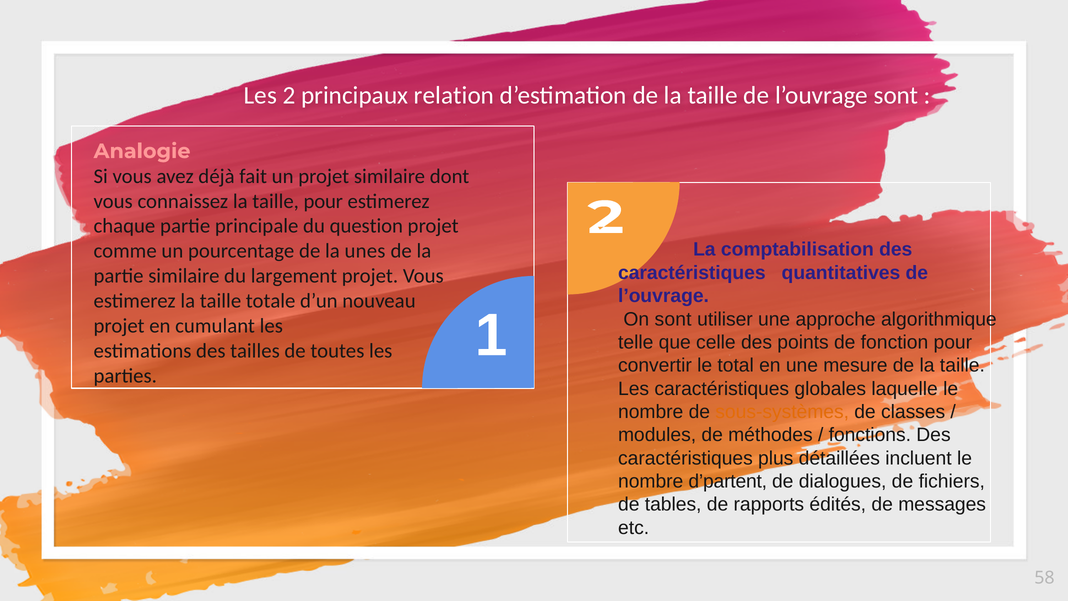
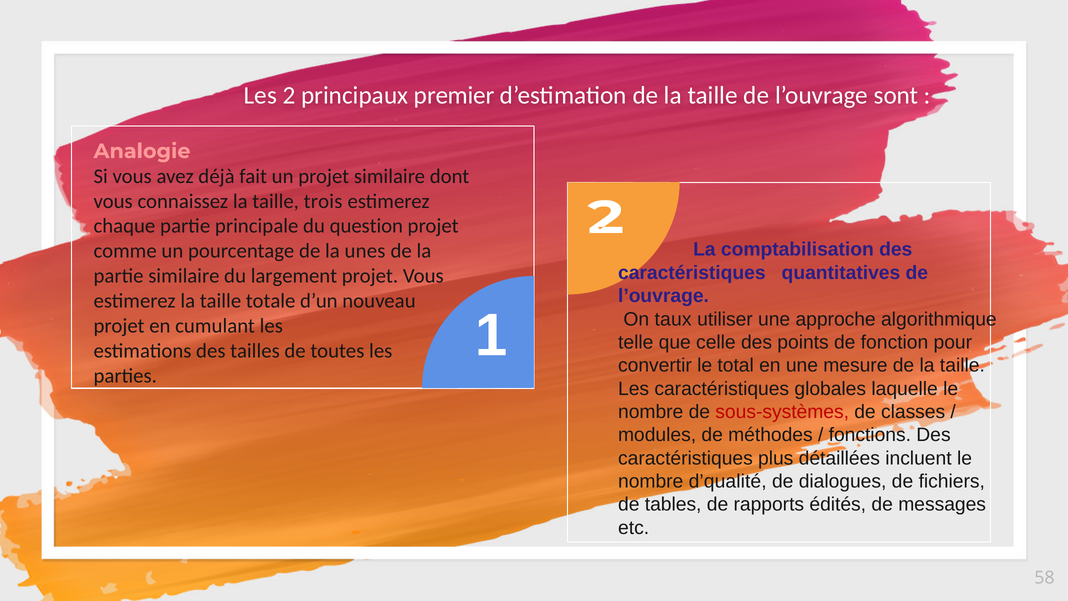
relation: relation -> premier
taille pour: pour -> trois
On sont: sont -> taux
sous-systèmes colour: orange -> red
d’partent: d’partent -> d’qualité
